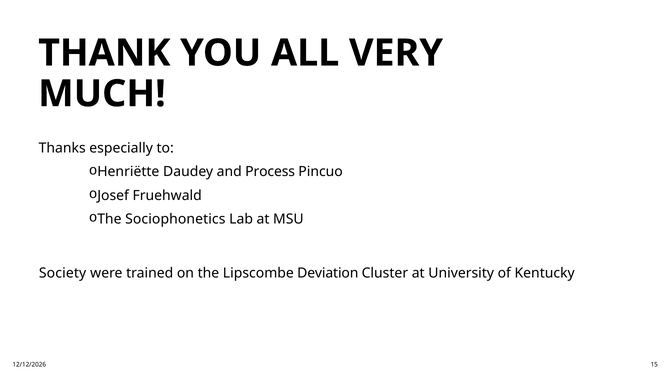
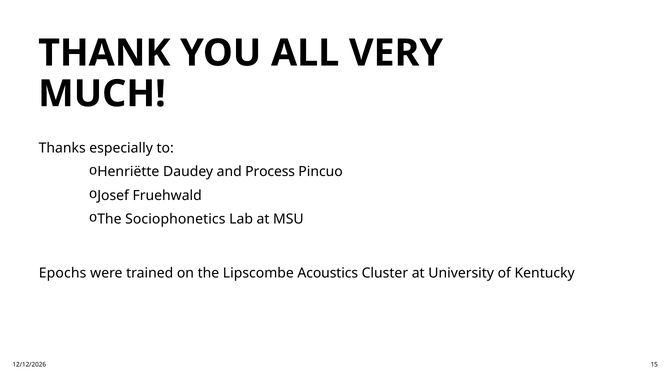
Society: Society -> Epochs
Deviation: Deviation -> Acoustics
